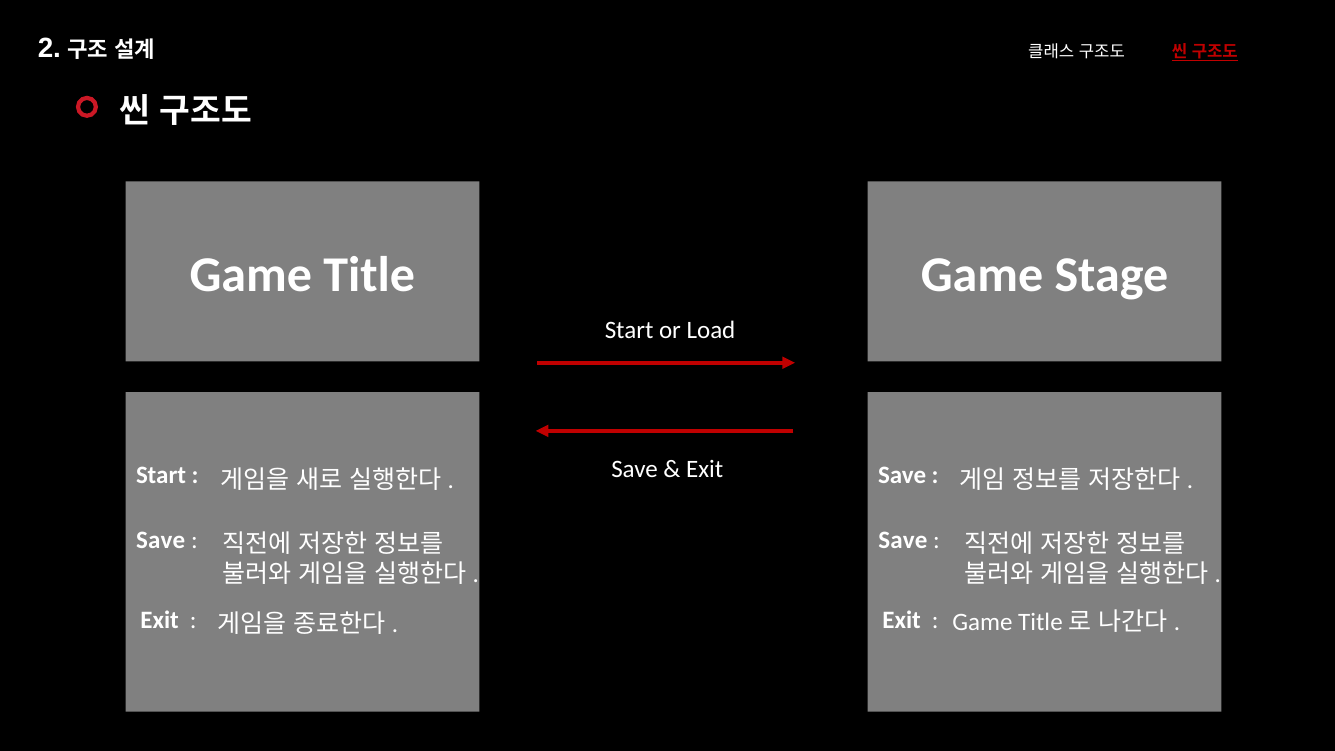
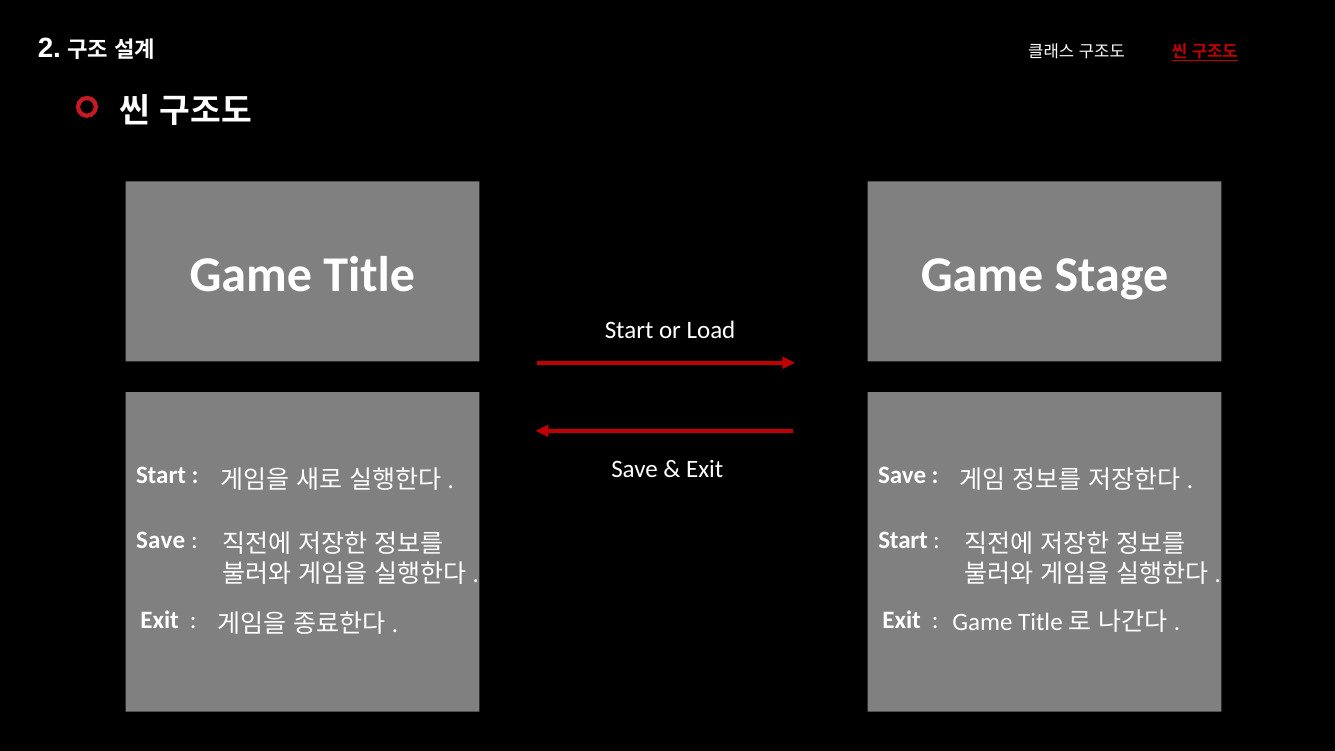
Save at (903, 540): Save -> Start
